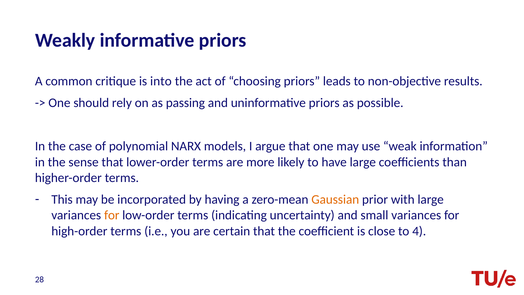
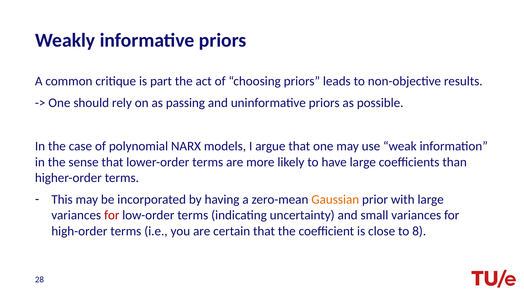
into: into -> part
for at (112, 215) colour: orange -> red
4: 4 -> 8
